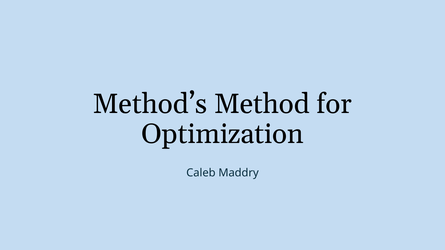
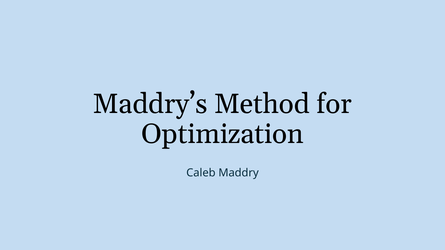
Method’s: Method’s -> Maddry’s
